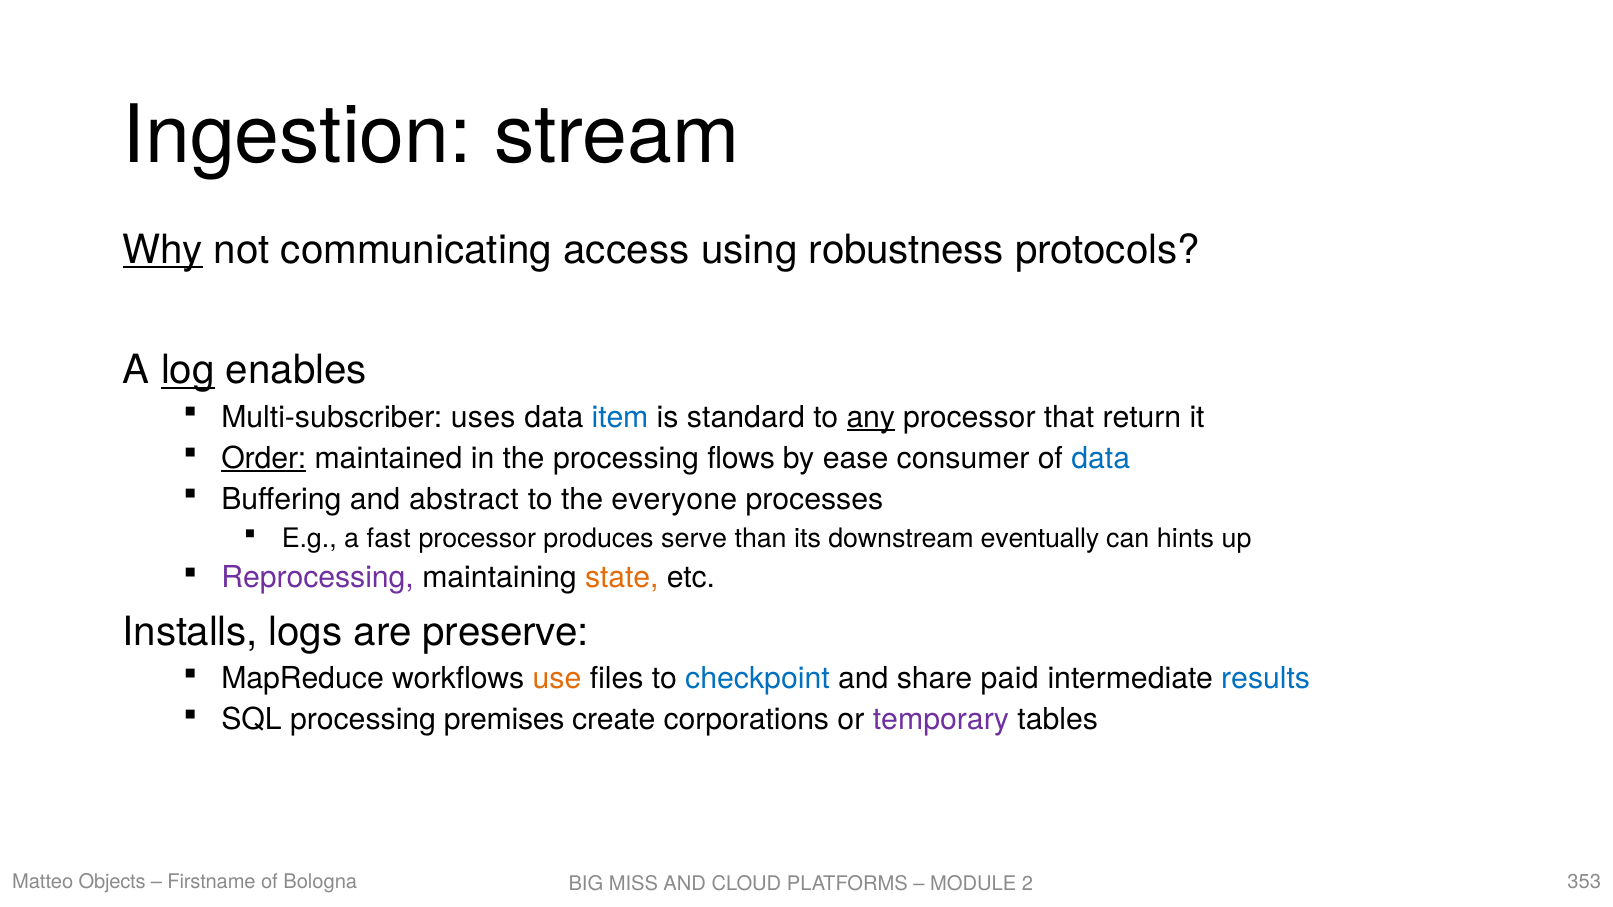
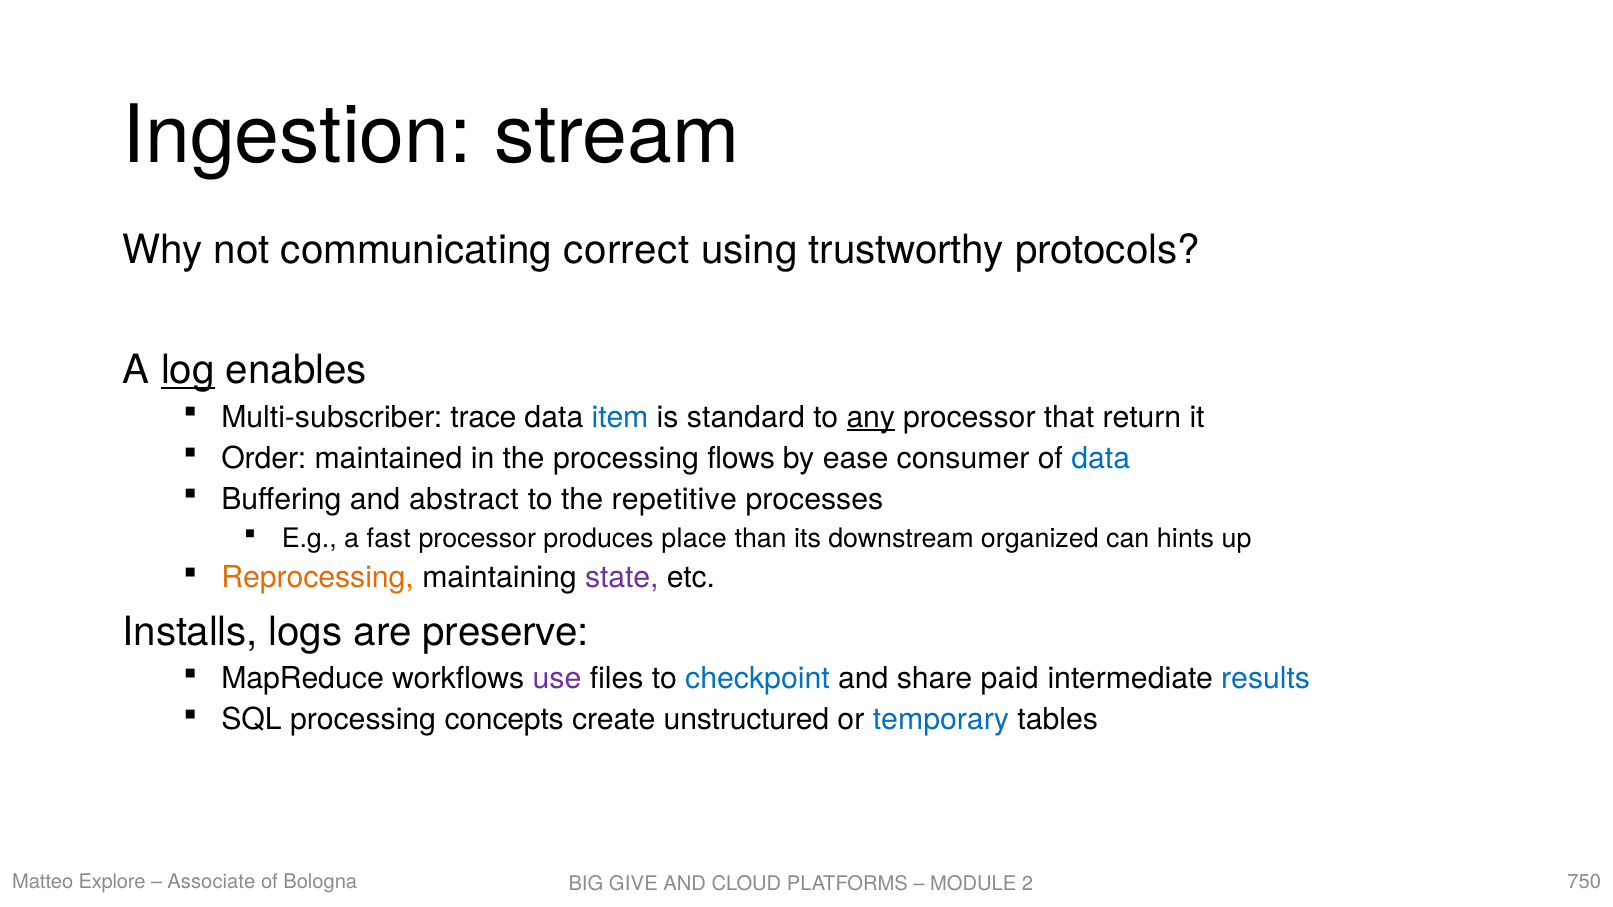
Why underline: present -> none
access: access -> correct
robustness: robustness -> trustworthy
uses: uses -> trace
Order underline: present -> none
everyone: everyone -> repetitive
serve: serve -> place
eventually: eventually -> organized
Reprocessing colour: purple -> orange
state colour: orange -> purple
use colour: orange -> purple
premises: premises -> concepts
corporations: corporations -> unstructured
temporary colour: purple -> blue
Objects: Objects -> Explore
Firstname: Firstname -> Associate
353: 353 -> 750
MISS: MISS -> GIVE
